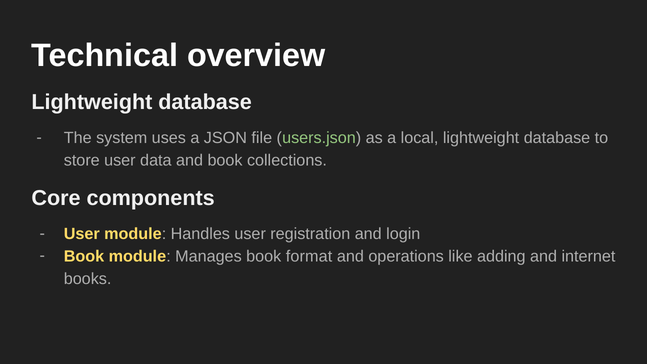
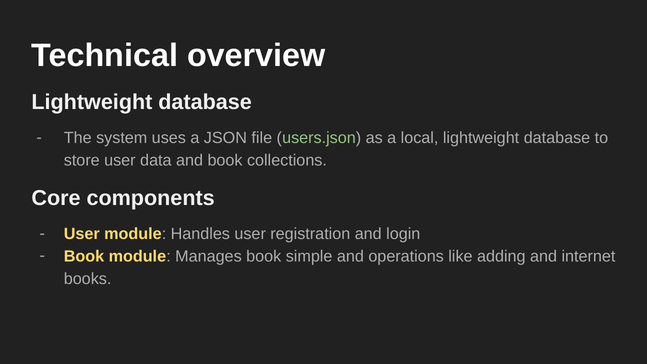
format: format -> simple
